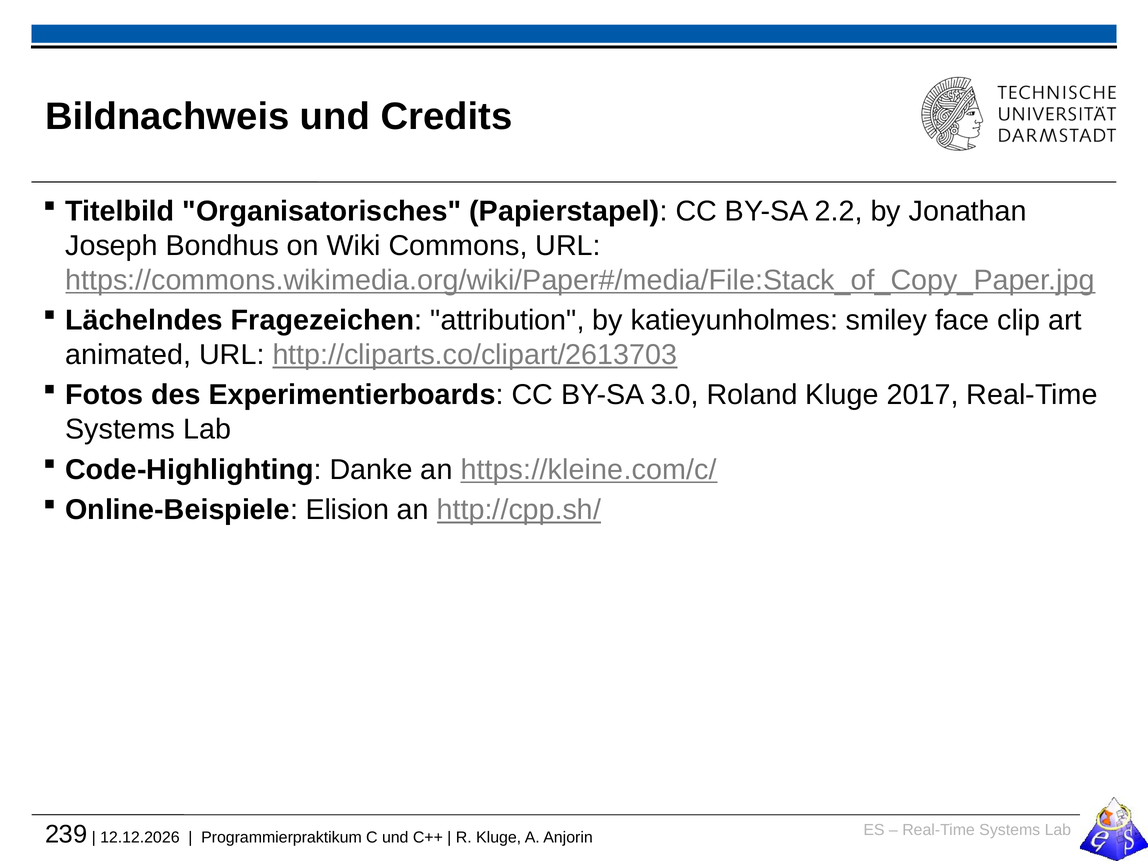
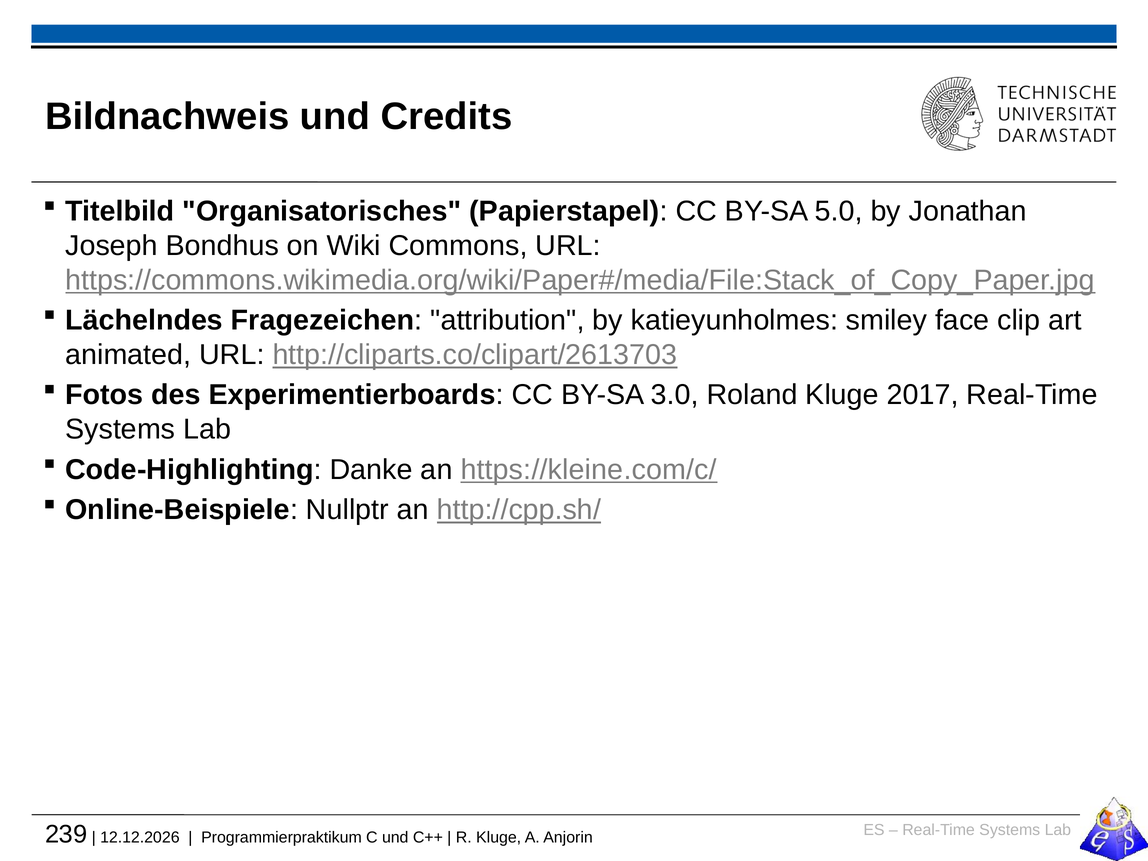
2.2: 2.2 -> 5.0
Elision: Elision -> Nullptr
